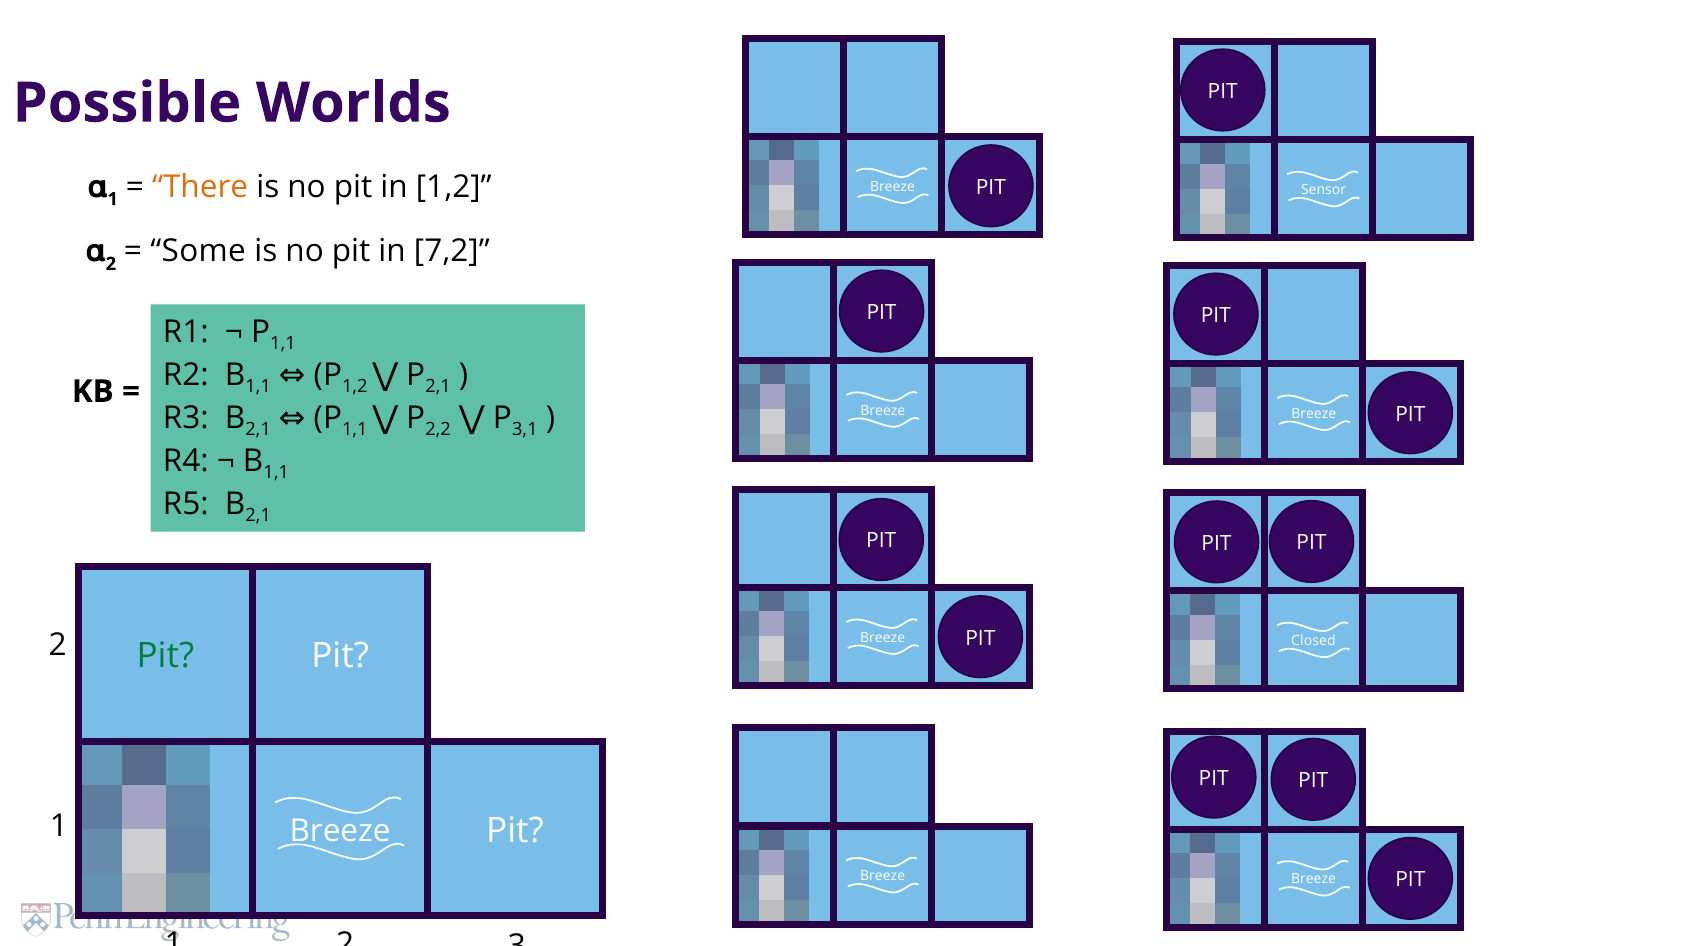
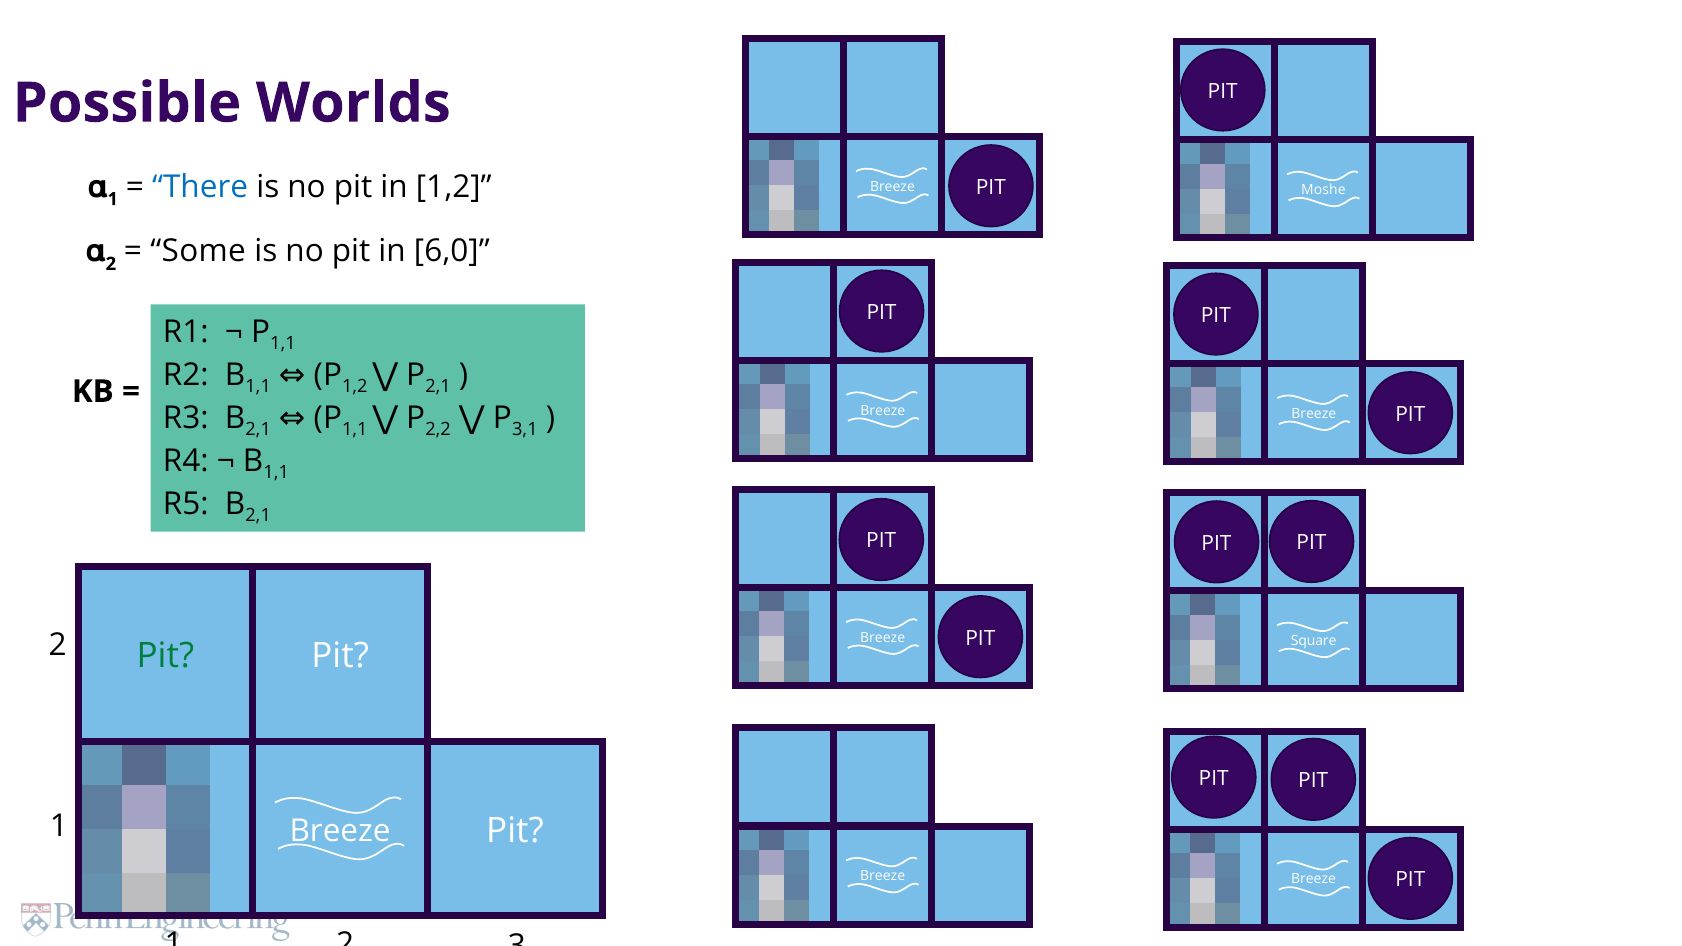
There colour: orange -> blue
Sensor: Sensor -> Moshe
7,2: 7,2 -> 6,0
Closed: Closed -> Square
